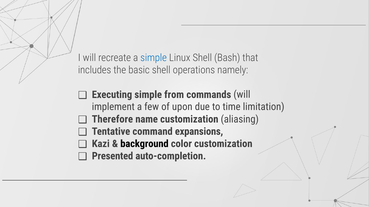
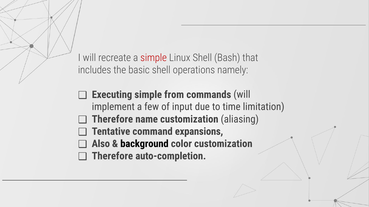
simple at (154, 58) colour: blue -> red
upon: upon -> input
Kazi: Kazi -> Also
Presented at (112, 156): Presented -> Therefore
